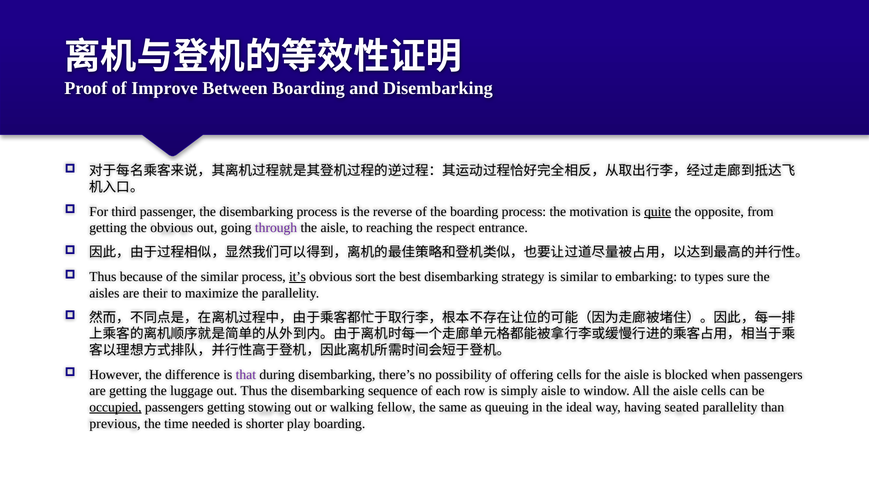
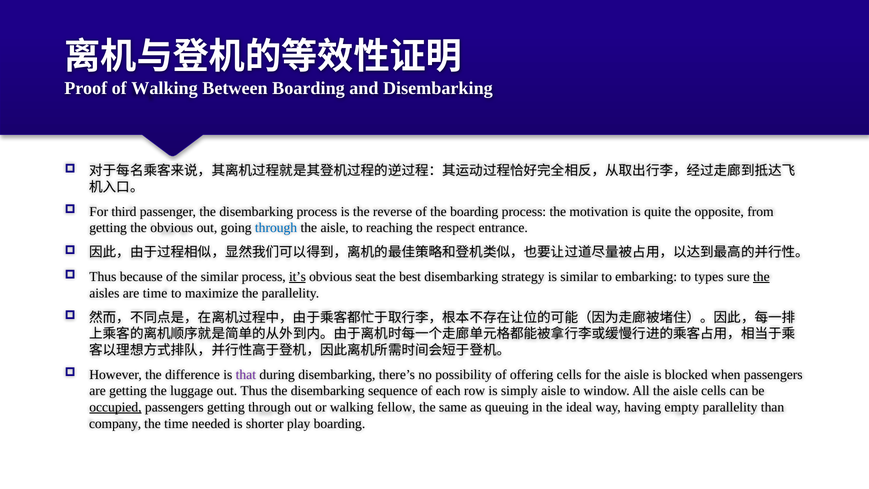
of Improve: Improve -> Walking
quite underline: present -> none
through at (276, 228) colour: purple -> blue
sort: sort -> seat
the at (761, 277) underline: none -> present
are their: their -> time
getting stowing: stowing -> through
seated: seated -> empty
previous: previous -> company
